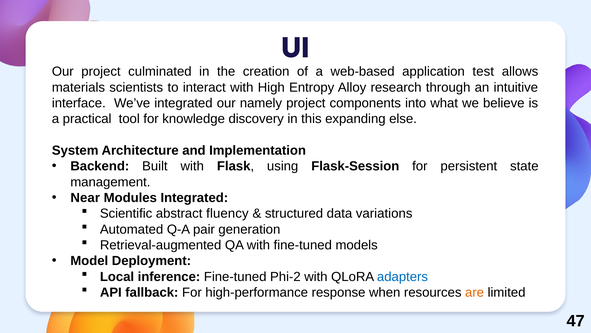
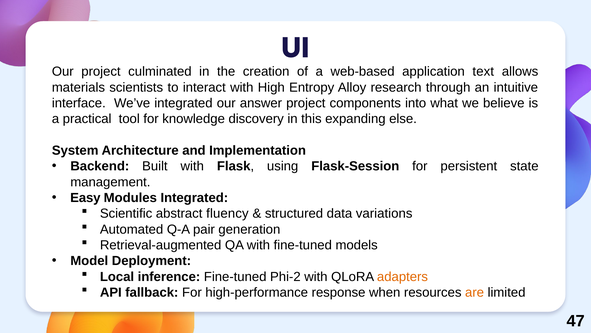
test: test -> text
namely: namely -> answer
Near: Near -> Easy
adapters colour: blue -> orange
